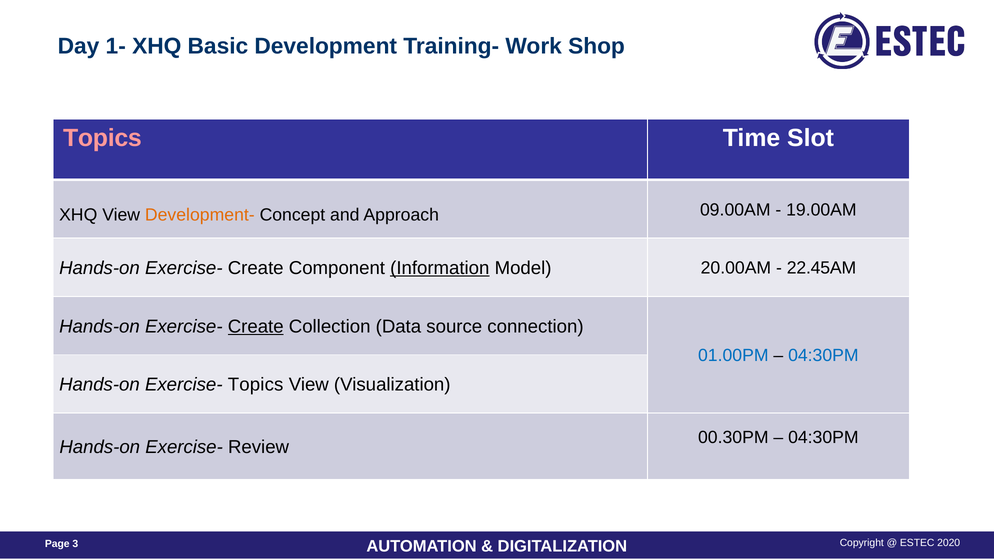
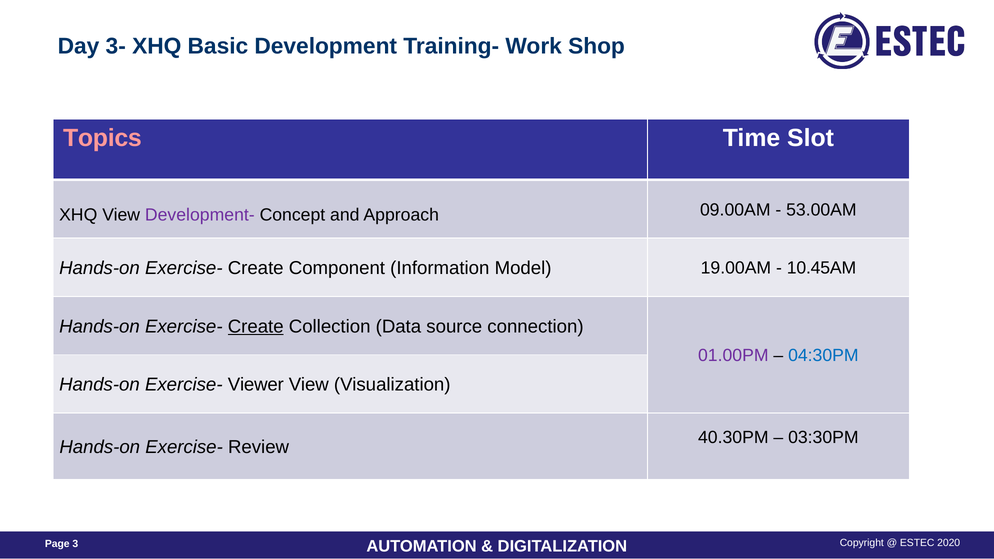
1-: 1- -> 3-
Development- colour: orange -> purple
19.00AM: 19.00AM -> 53.00AM
Information underline: present -> none
20.00AM: 20.00AM -> 19.00AM
22.45AM: 22.45AM -> 10.45AM
01.00PM colour: blue -> purple
Exercise- Topics: Topics -> Viewer
00.30PM: 00.30PM -> 40.30PM
04:30PM at (823, 437): 04:30PM -> 03:30PM
